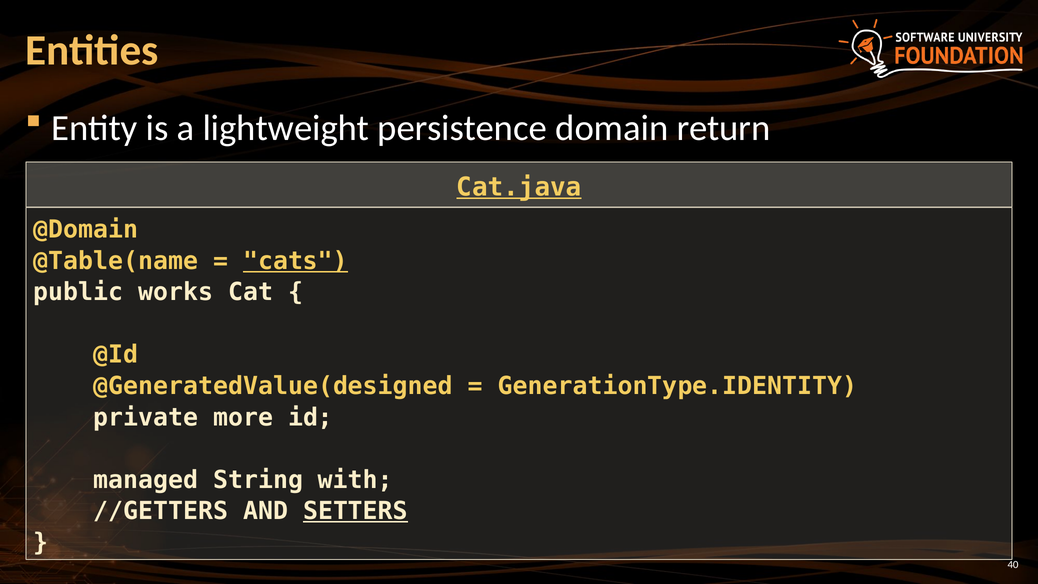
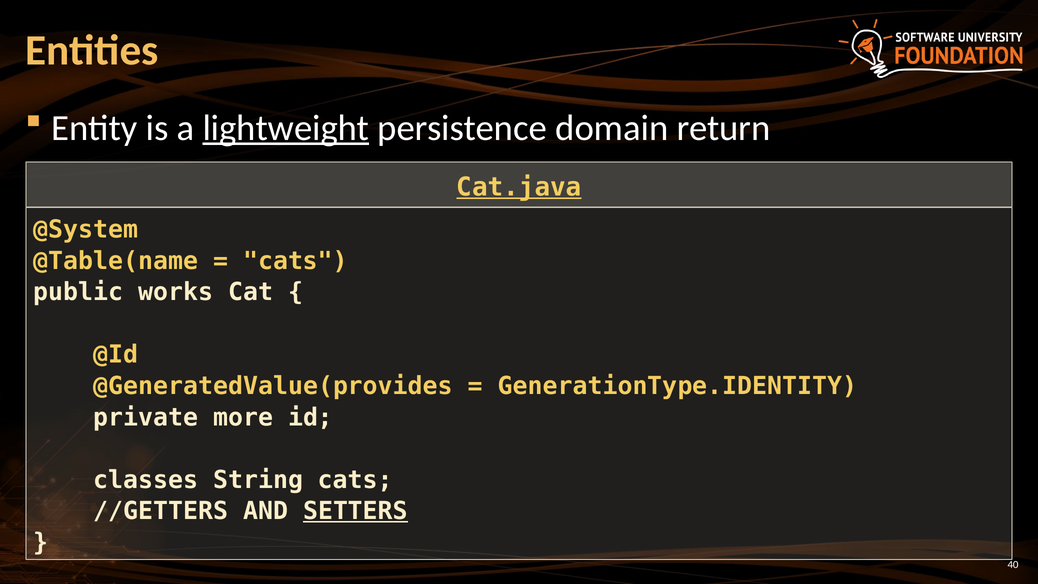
lightweight underline: none -> present
@Domain: @Domain -> @System
cats at (296, 261) underline: present -> none
@GeneratedValue(designed: @GeneratedValue(designed -> @GeneratedValue(provides
managed: managed -> classes
String with: with -> cats
